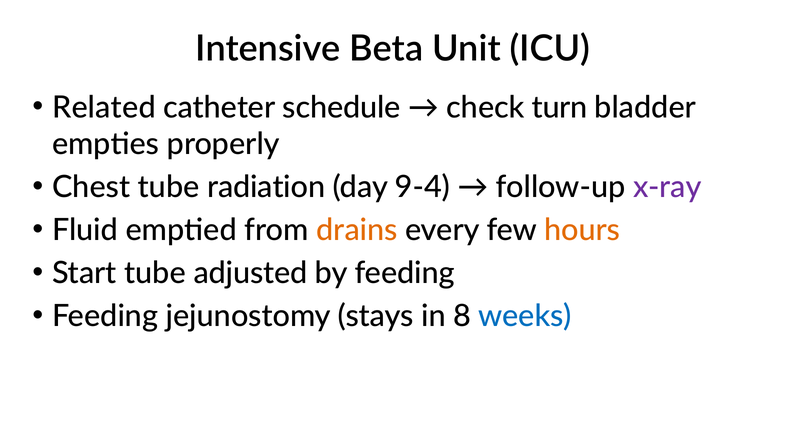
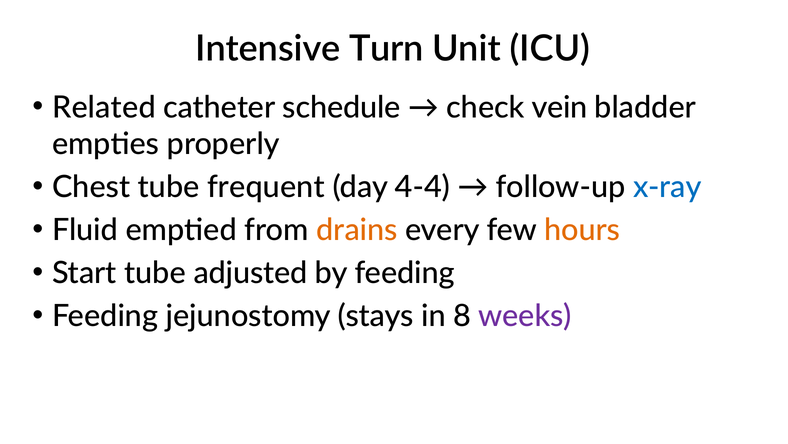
Beta: Beta -> Turn
turn: turn -> vein
radiation: radiation -> frequent
9-4: 9-4 -> 4-4
x-ray colour: purple -> blue
weeks colour: blue -> purple
